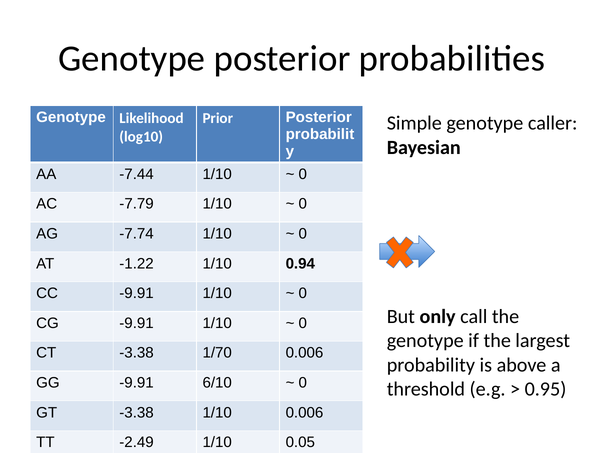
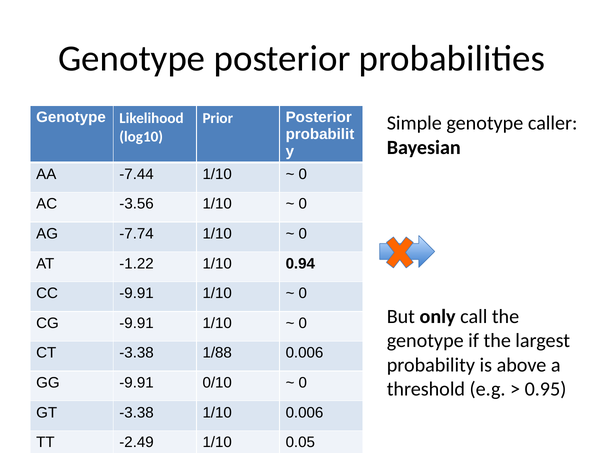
-7.79: -7.79 -> -3.56
1/70: 1/70 -> 1/88
6/10: 6/10 -> 0/10
